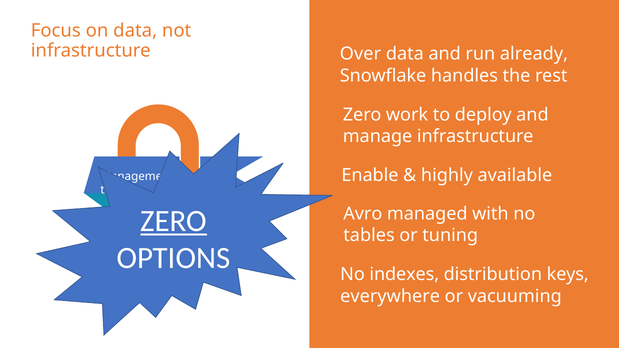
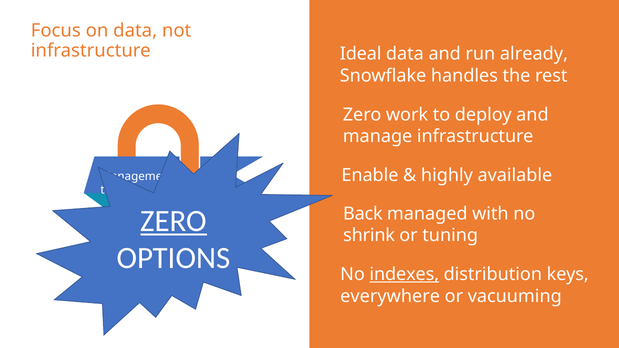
Over: Over -> Ideal
Avro: Avro -> Back
tables: tables -> shrink
indexes underline: none -> present
